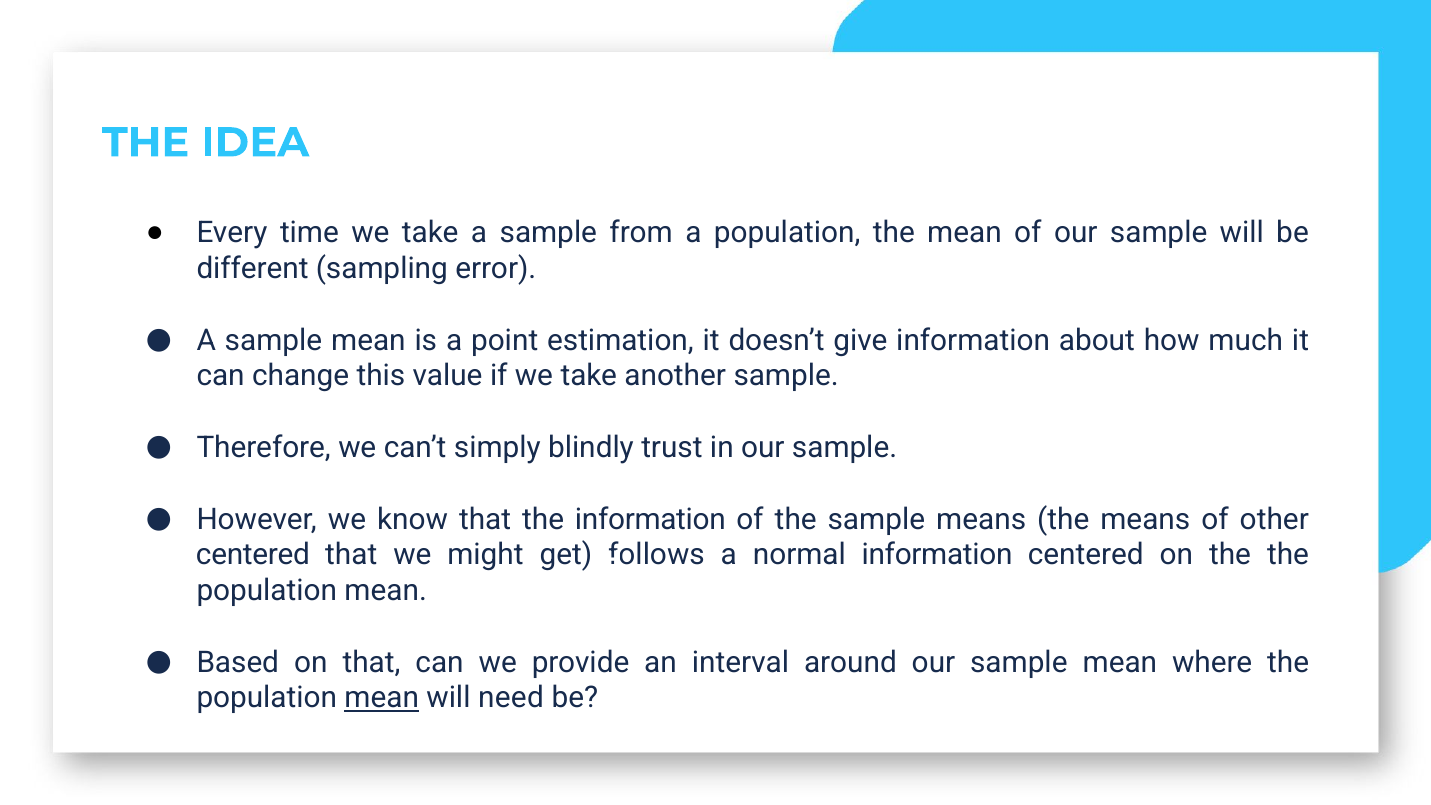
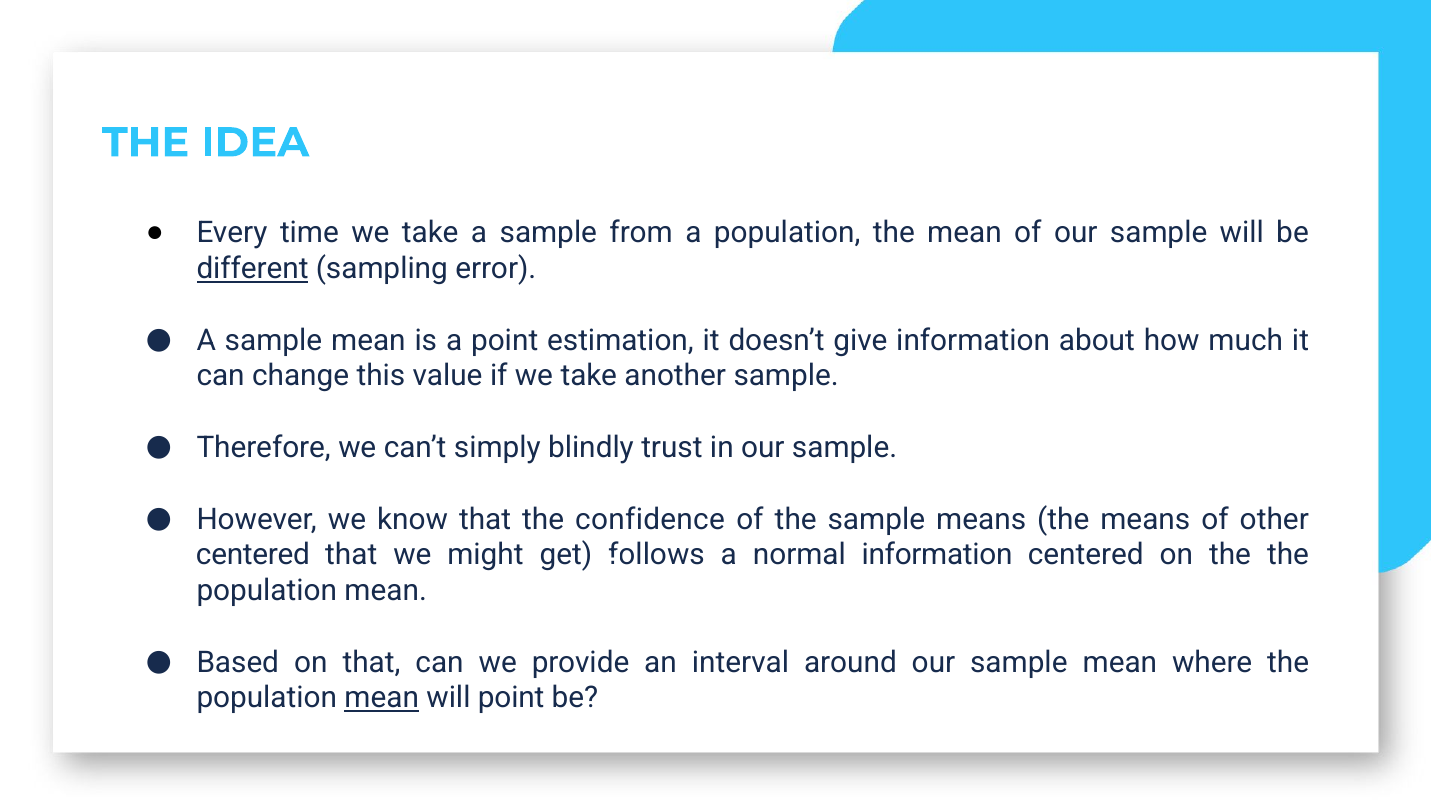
different underline: none -> present
the information: information -> confidence
will need: need -> point
